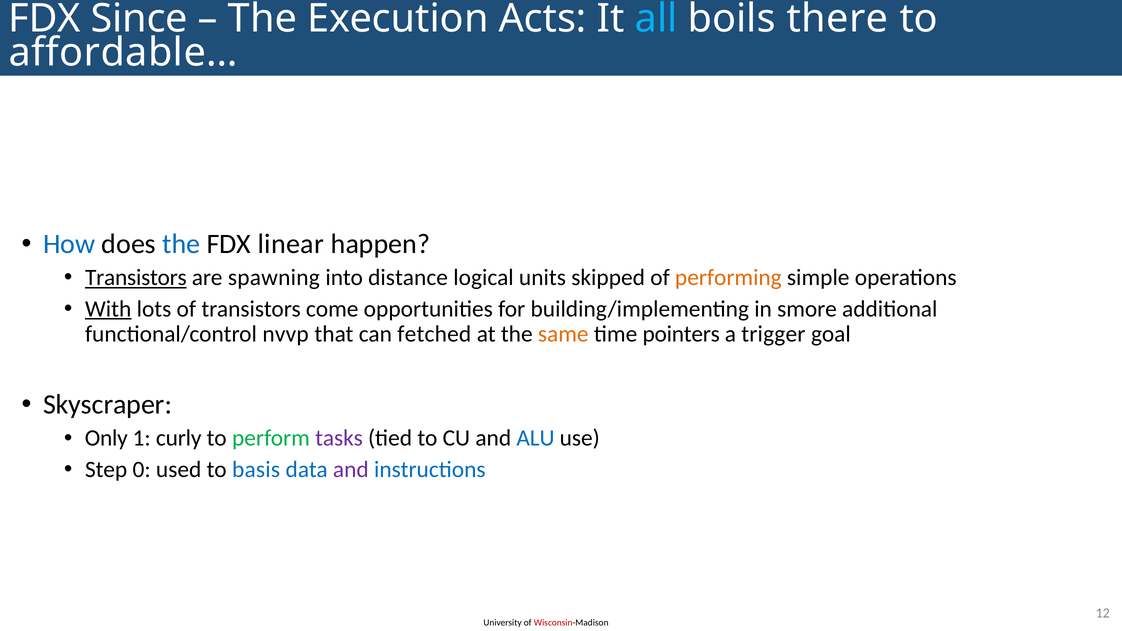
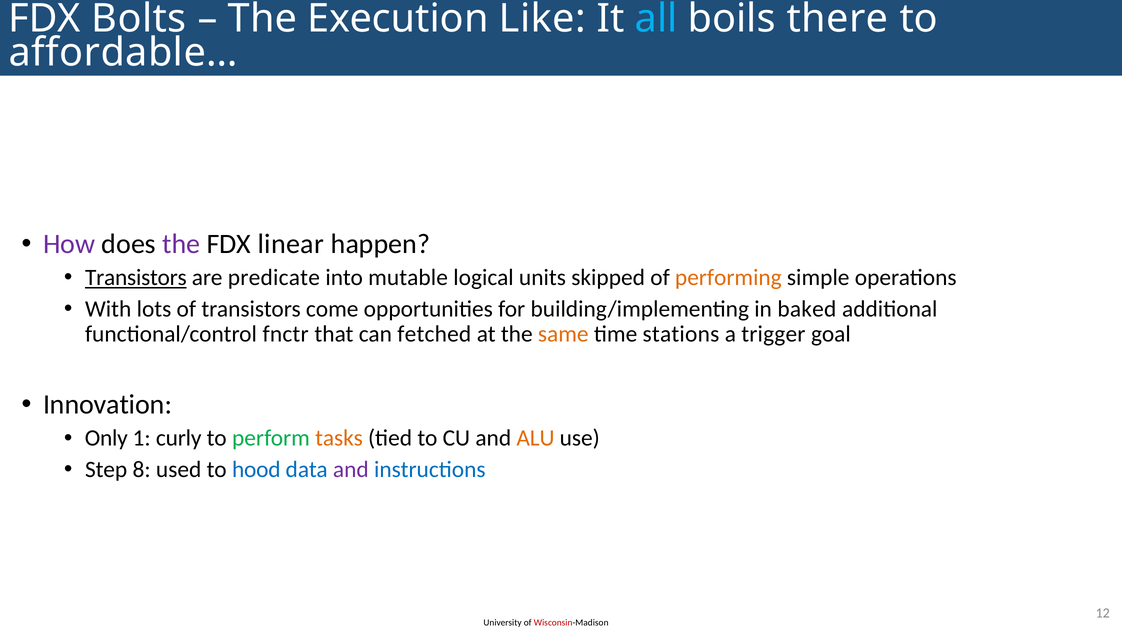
Since: Since -> Bolts
Acts: Acts -> Like
How colour: blue -> purple
the at (181, 244) colour: blue -> purple
spawning: spawning -> predicate
distance: distance -> mutable
With underline: present -> none
smore: smore -> baked
nvvp: nvvp -> fnctr
pointers: pointers -> stations
Skyscraper: Skyscraper -> Innovation
tasks colour: purple -> orange
ALU colour: blue -> orange
0: 0 -> 8
basis: basis -> hood
